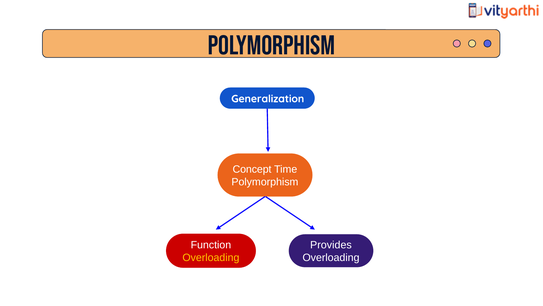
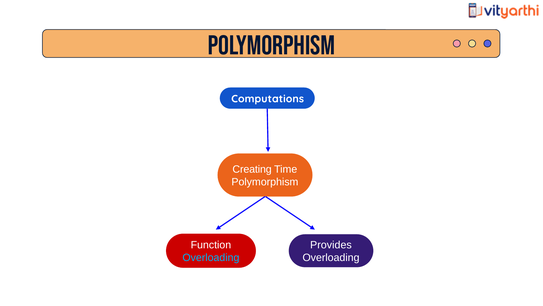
Generalization: Generalization -> Computations
Concept: Concept -> Creating
Overloading at (211, 257) colour: yellow -> light blue
